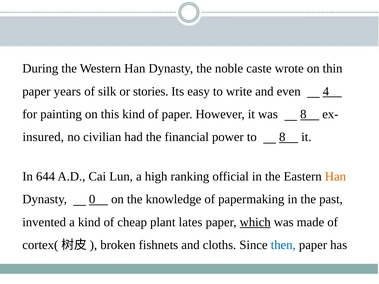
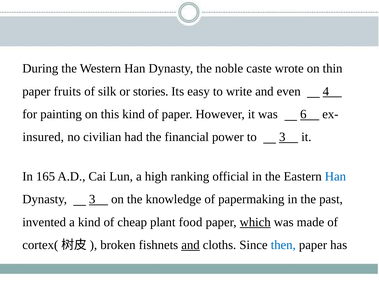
years: years -> fruits
was 8: 8 -> 6
to 8: 8 -> 3
644: 644 -> 165
Han at (335, 176) colour: orange -> blue
Dynasty 0: 0 -> 3
lates: lates -> food
and at (190, 245) underline: none -> present
